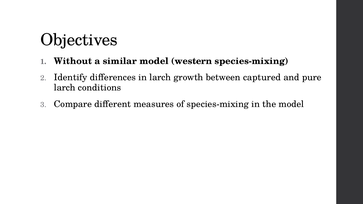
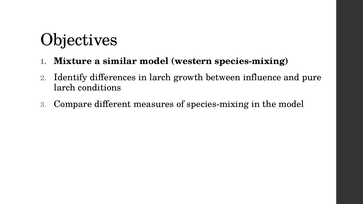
Without: Without -> Mixture
captured: captured -> influence
